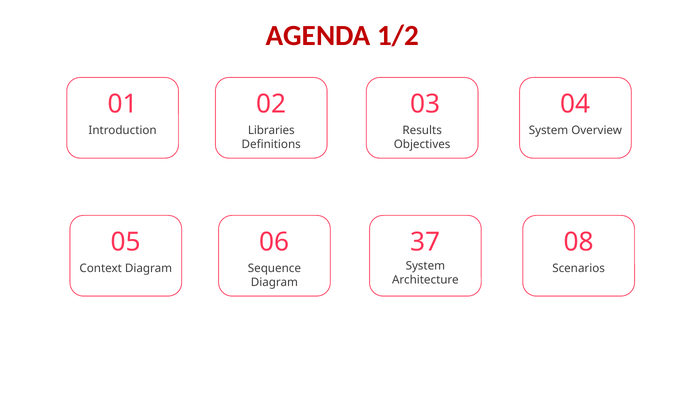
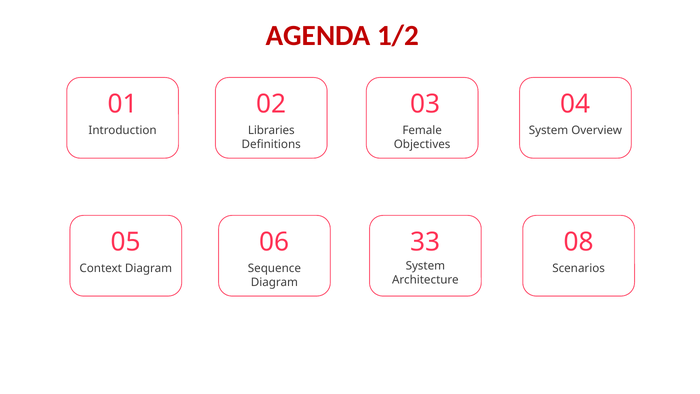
Results: Results -> Female
37: 37 -> 33
